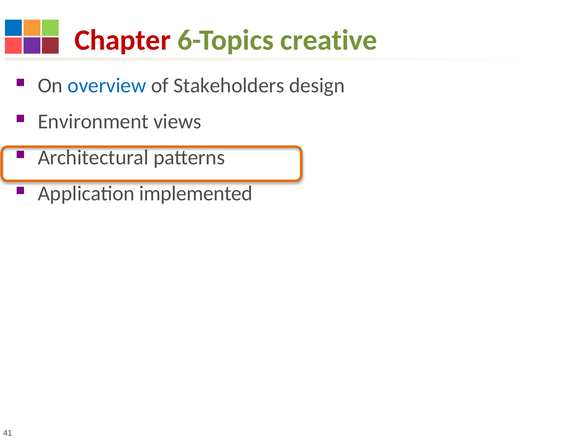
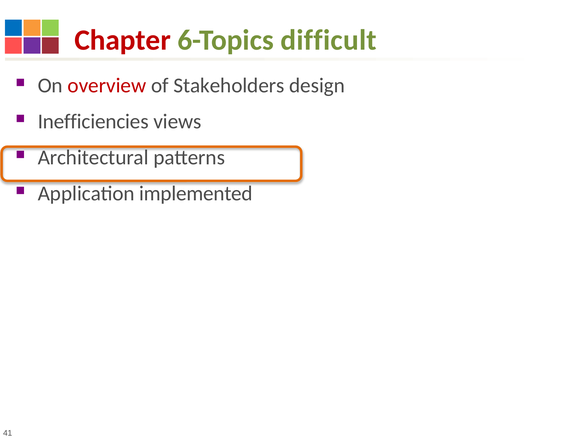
creative: creative -> difficult
overview colour: blue -> red
Environment: Environment -> Inefficiencies
